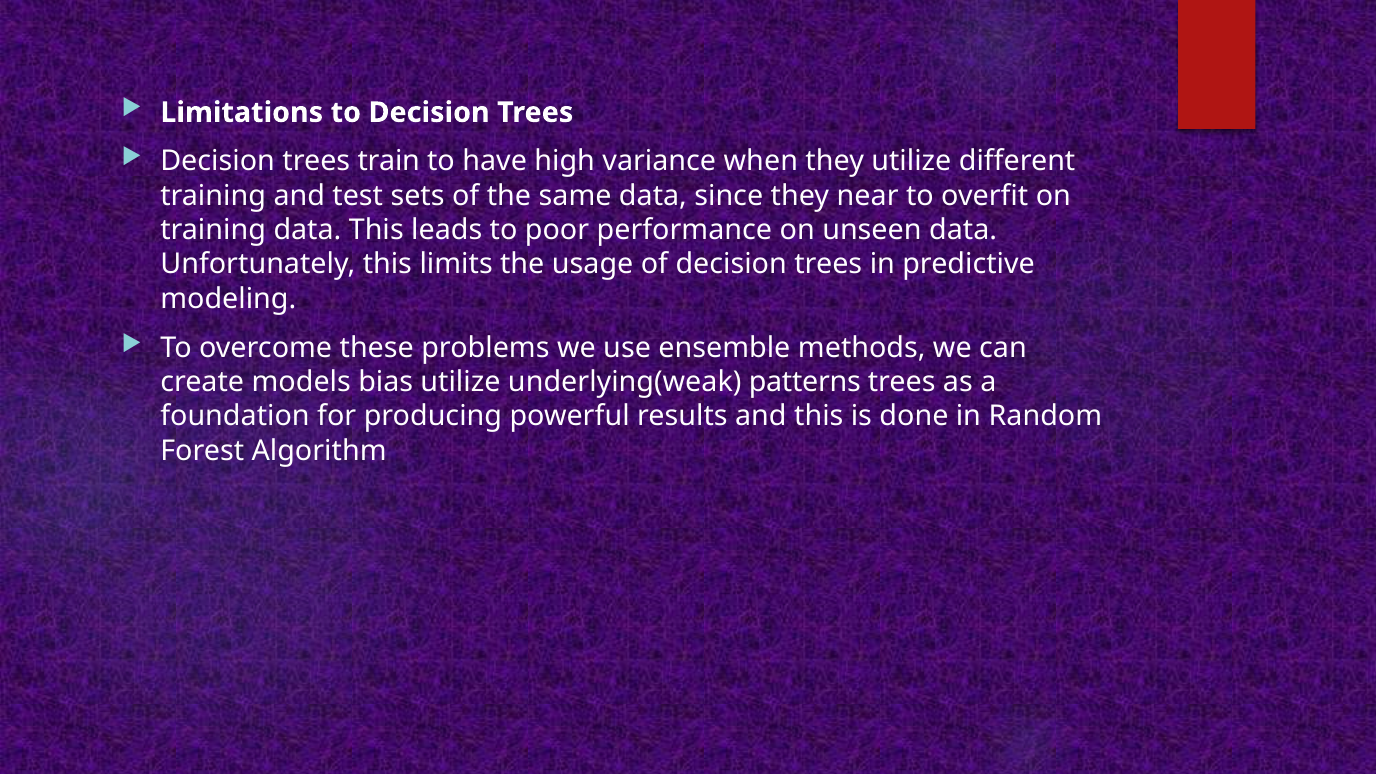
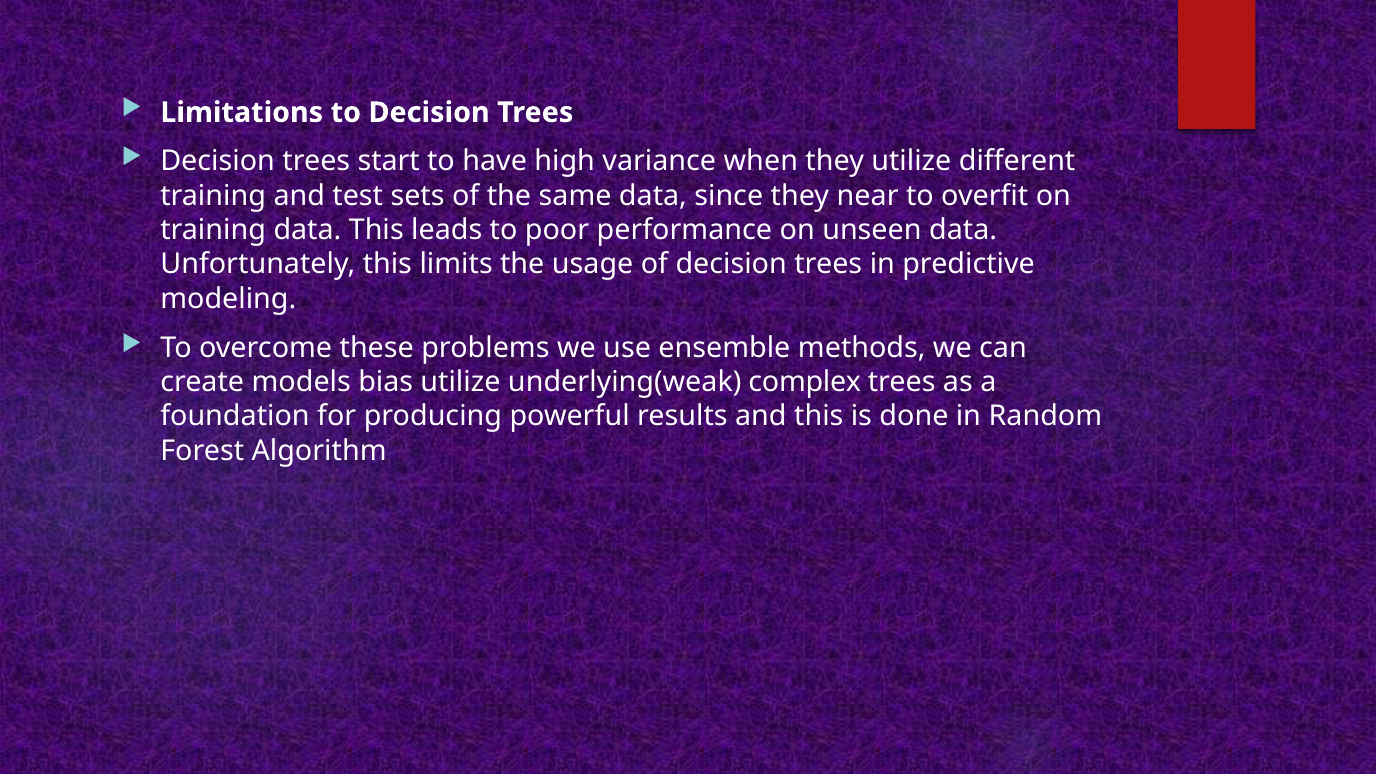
train: train -> start
patterns: patterns -> complex
